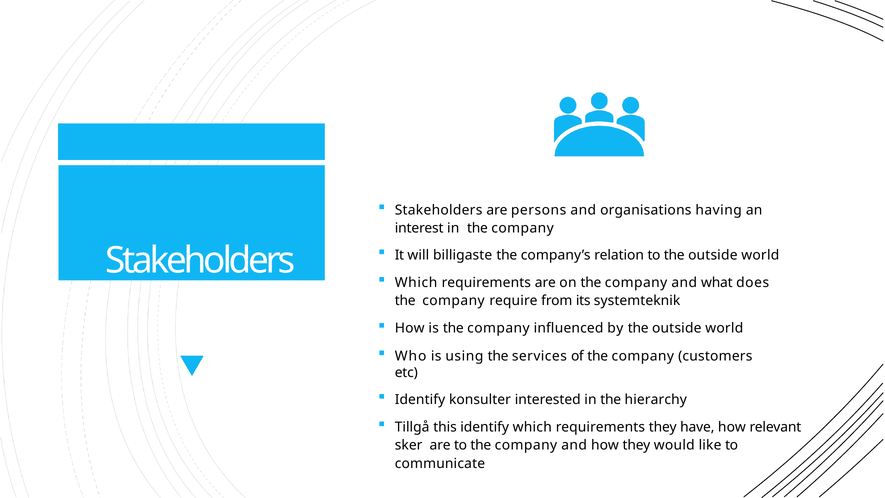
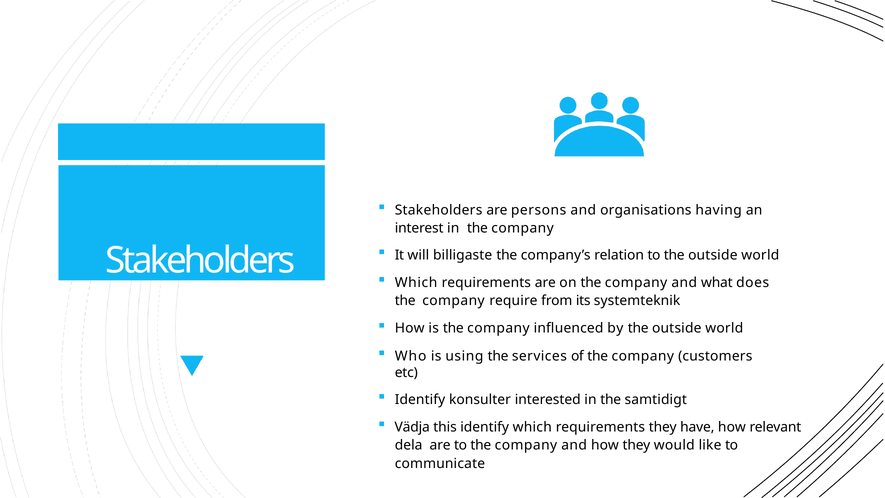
hierarchy: hierarchy -> samtidigt
Tillgå: Tillgå -> Vädja
sker: sker -> dela
